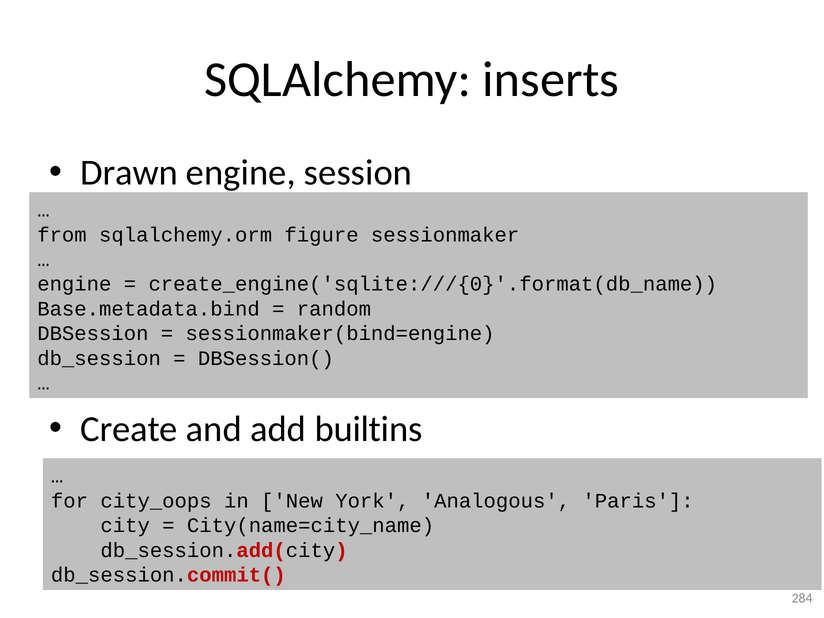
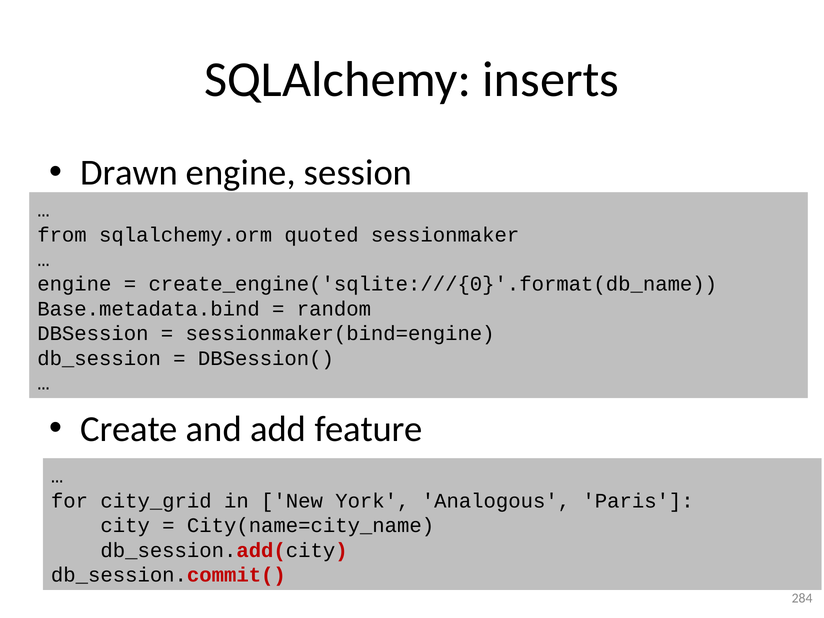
figure: figure -> quoted
builtins: builtins -> feature
city_oops: city_oops -> city_grid
